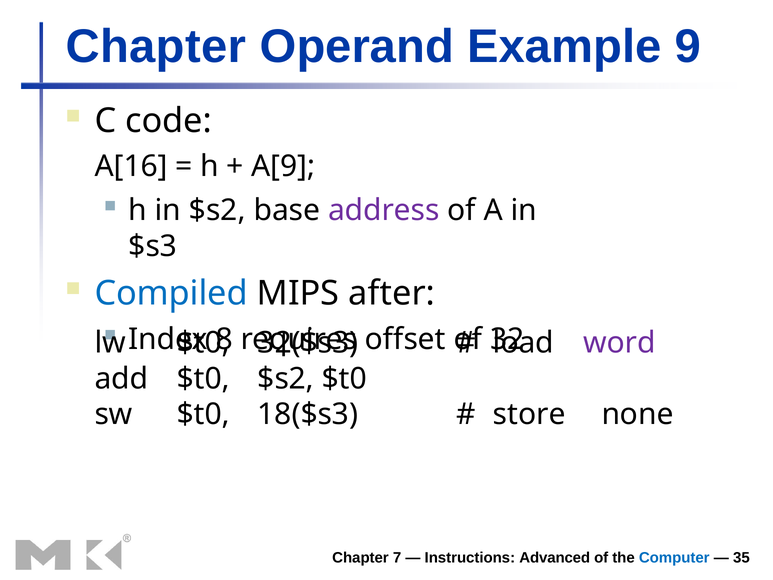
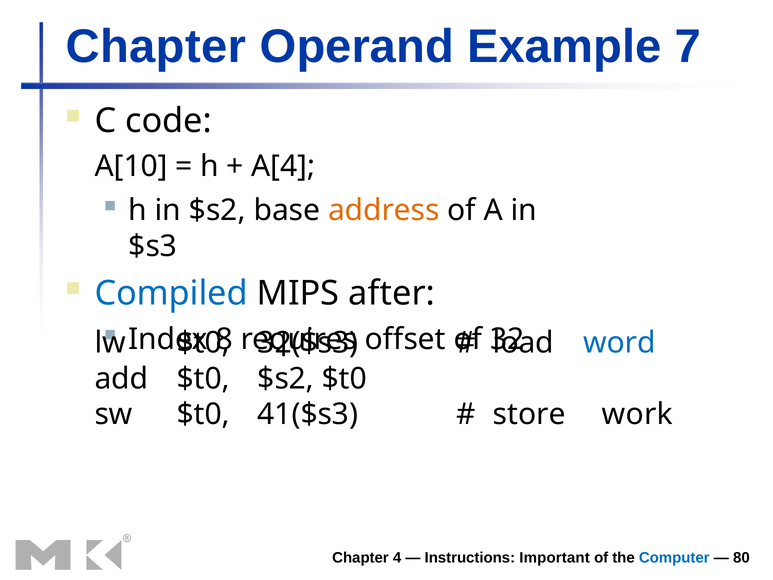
9: 9 -> 7
A[16: A[16 -> A[10
A[9: A[9 -> A[4
address colour: purple -> orange
word colour: purple -> blue
18($s3: 18($s3 -> 41($s3
none: none -> work
7: 7 -> 4
Advanced: Advanced -> Important
35: 35 -> 80
